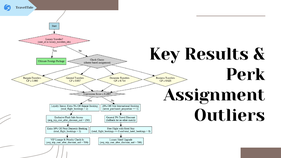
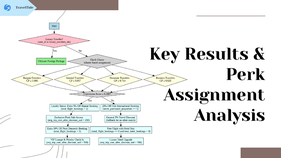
Outliers: Outliers -> Analysis
